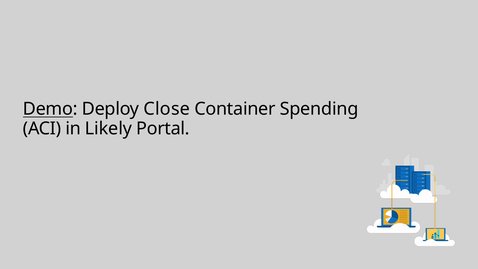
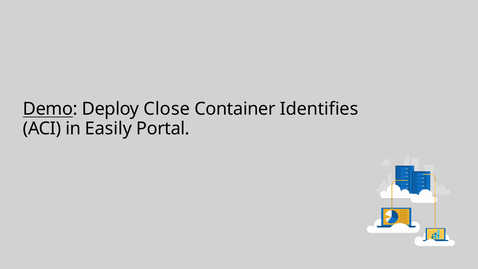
Spending: Spending -> Identifies
Likely: Likely -> Easily
